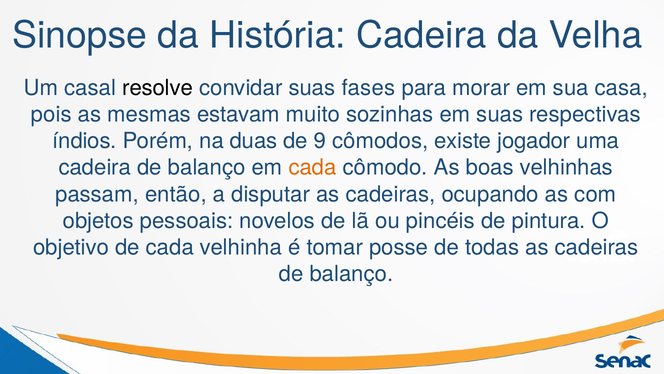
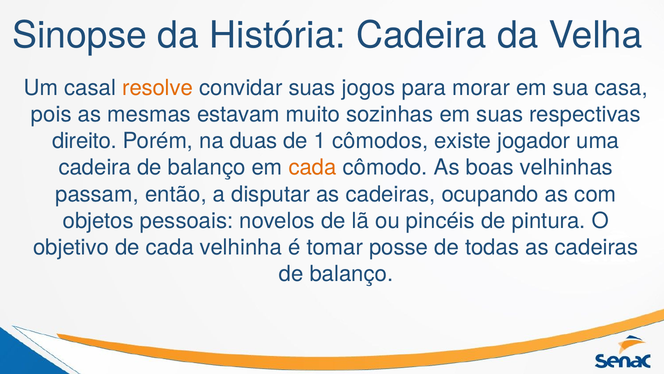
resolve colour: black -> orange
fases: fases -> jogos
índios: índios -> direito
9: 9 -> 1
